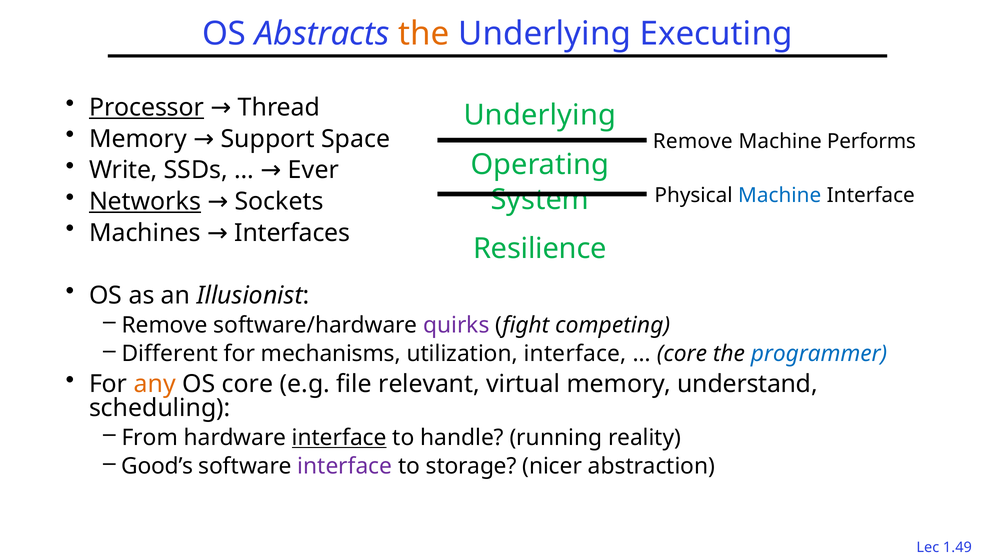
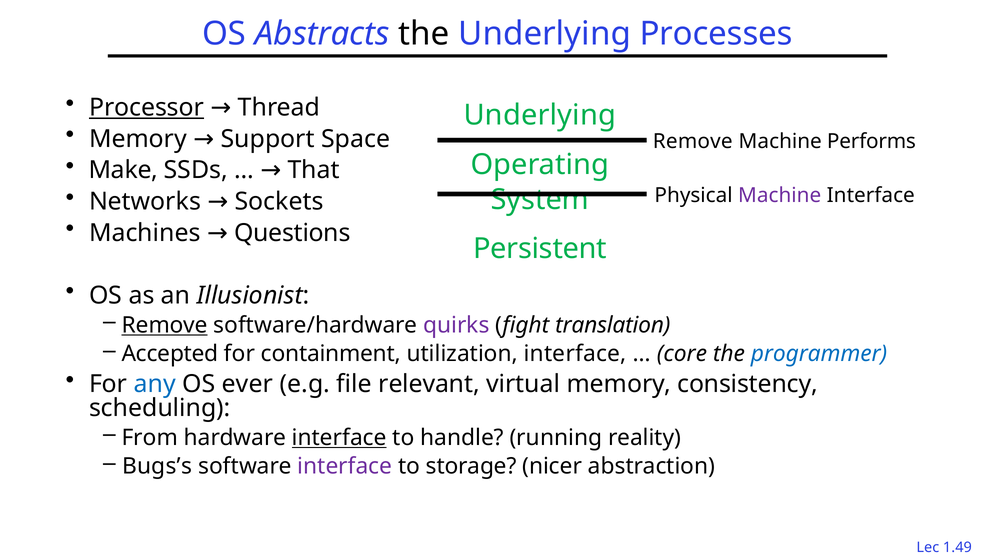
the at (424, 34) colour: orange -> black
Executing: Executing -> Processes
Write: Write -> Make
Ever: Ever -> That
Networks underline: present -> none
Machine at (780, 196) colour: blue -> purple
Interfaces: Interfaces -> Questions
Resilience: Resilience -> Persistent
Remove at (165, 326) underline: none -> present
competing: competing -> translation
Different: Different -> Accepted
mechanisms: mechanisms -> containment
any colour: orange -> blue
OS core: core -> ever
understand: understand -> consistency
Good’s: Good’s -> Bugs’s
